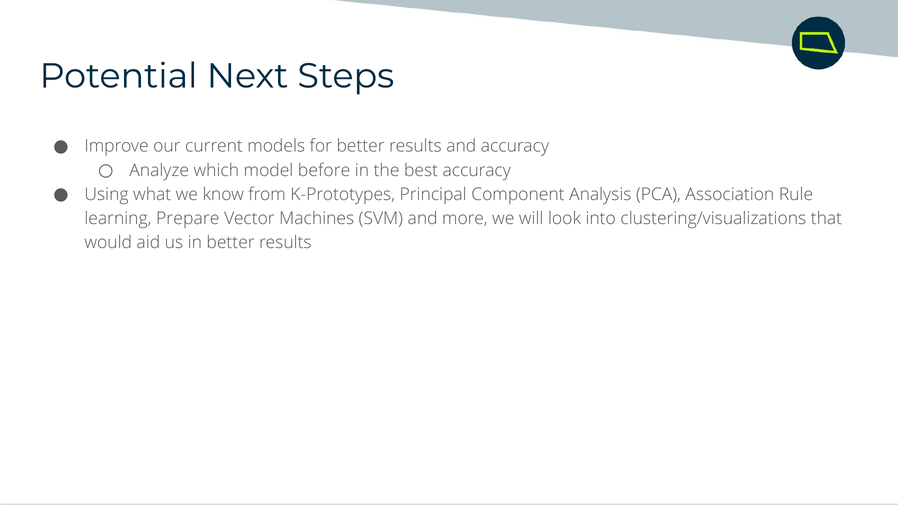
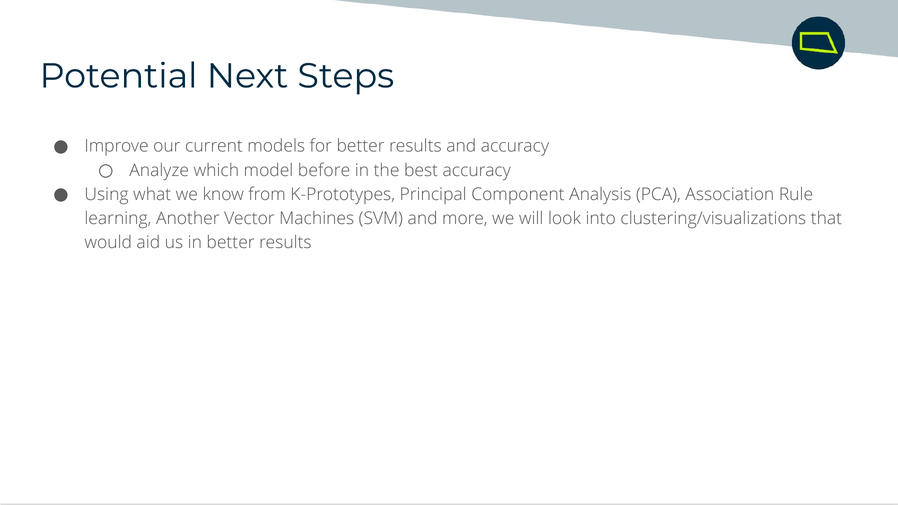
Prepare: Prepare -> Another
